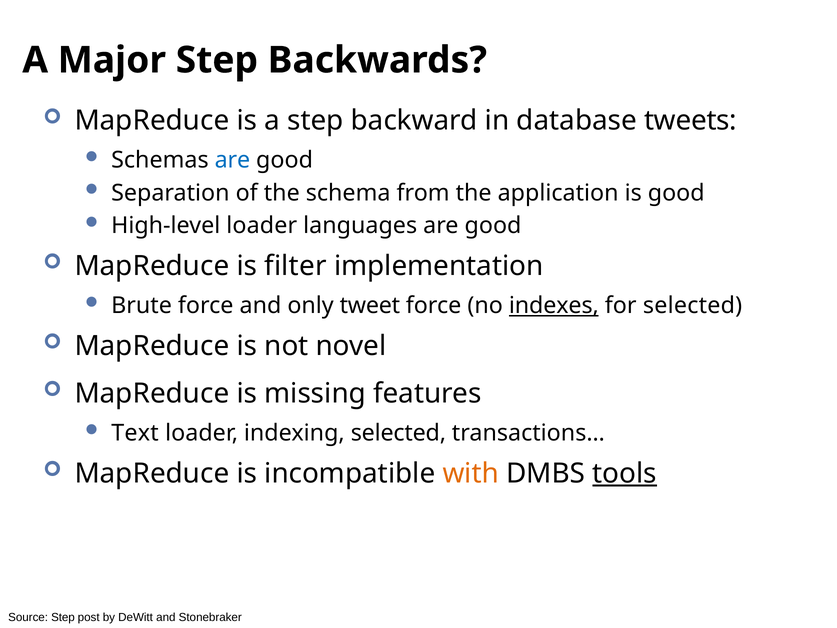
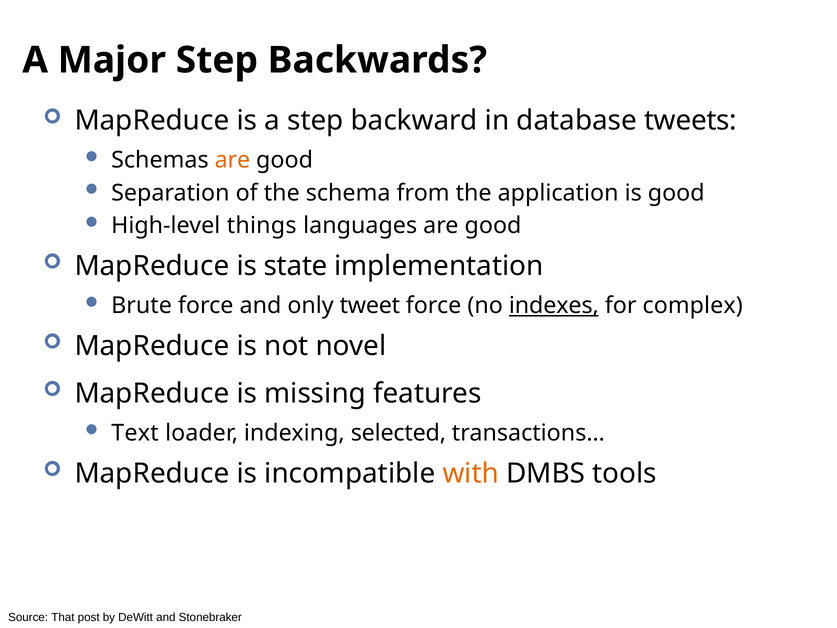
are at (232, 160) colour: blue -> orange
High-level loader: loader -> things
filter: filter -> state
for selected: selected -> complex
tools underline: present -> none
Source Step: Step -> That
